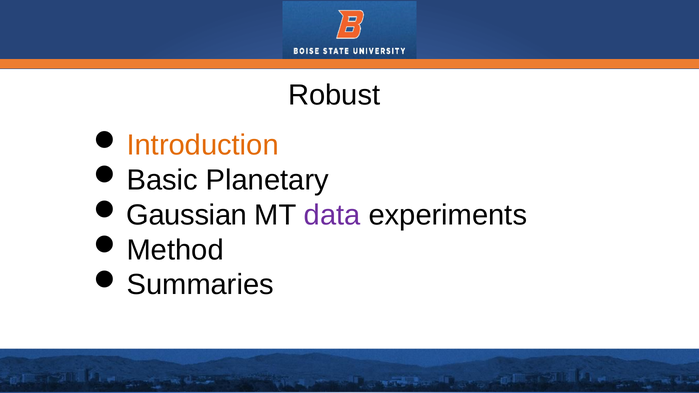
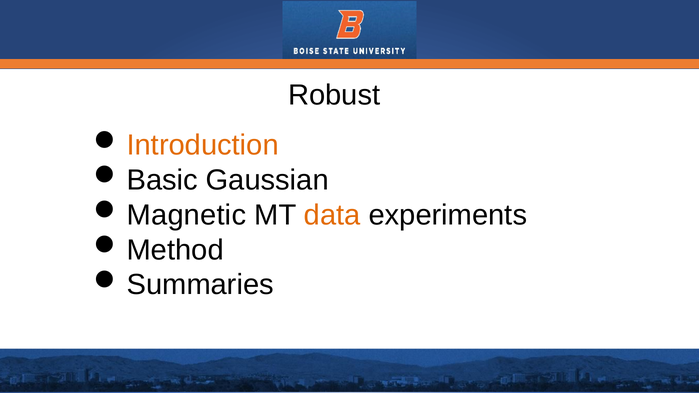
Planetary: Planetary -> Gaussian
Gaussian: Gaussian -> Magnetic
data colour: purple -> orange
